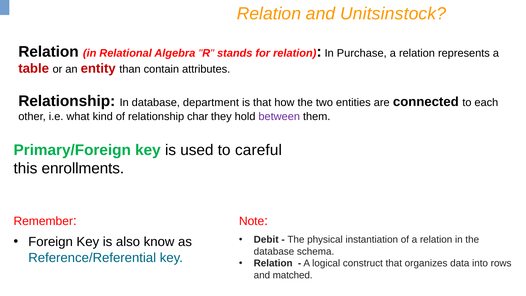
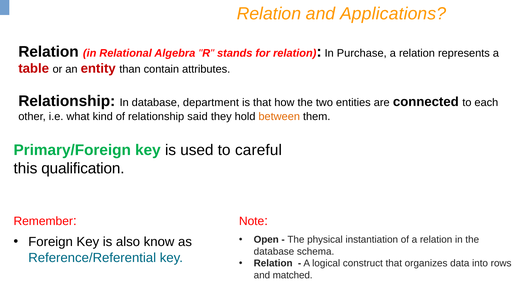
Unitsinstock: Unitsinstock -> Applications
char: char -> said
between colour: purple -> orange
enrollments: enrollments -> qualification
Debit: Debit -> Open
